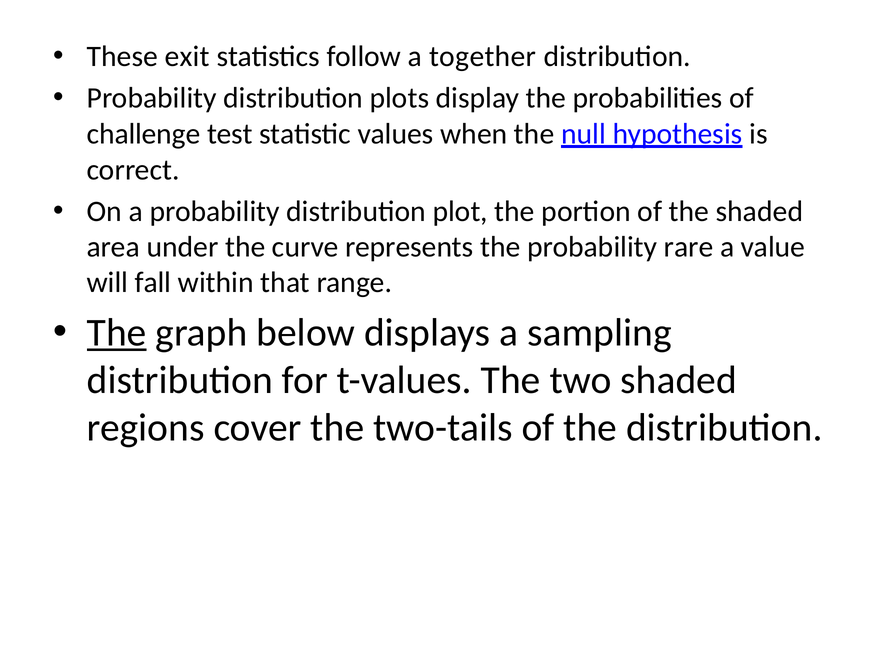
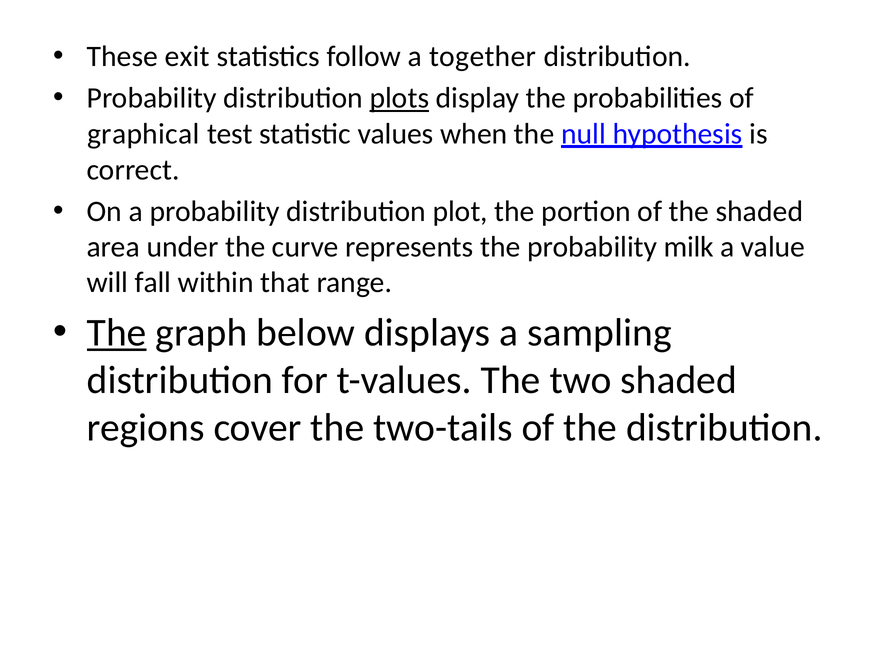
plots underline: none -> present
challenge: challenge -> graphical
rare: rare -> milk
